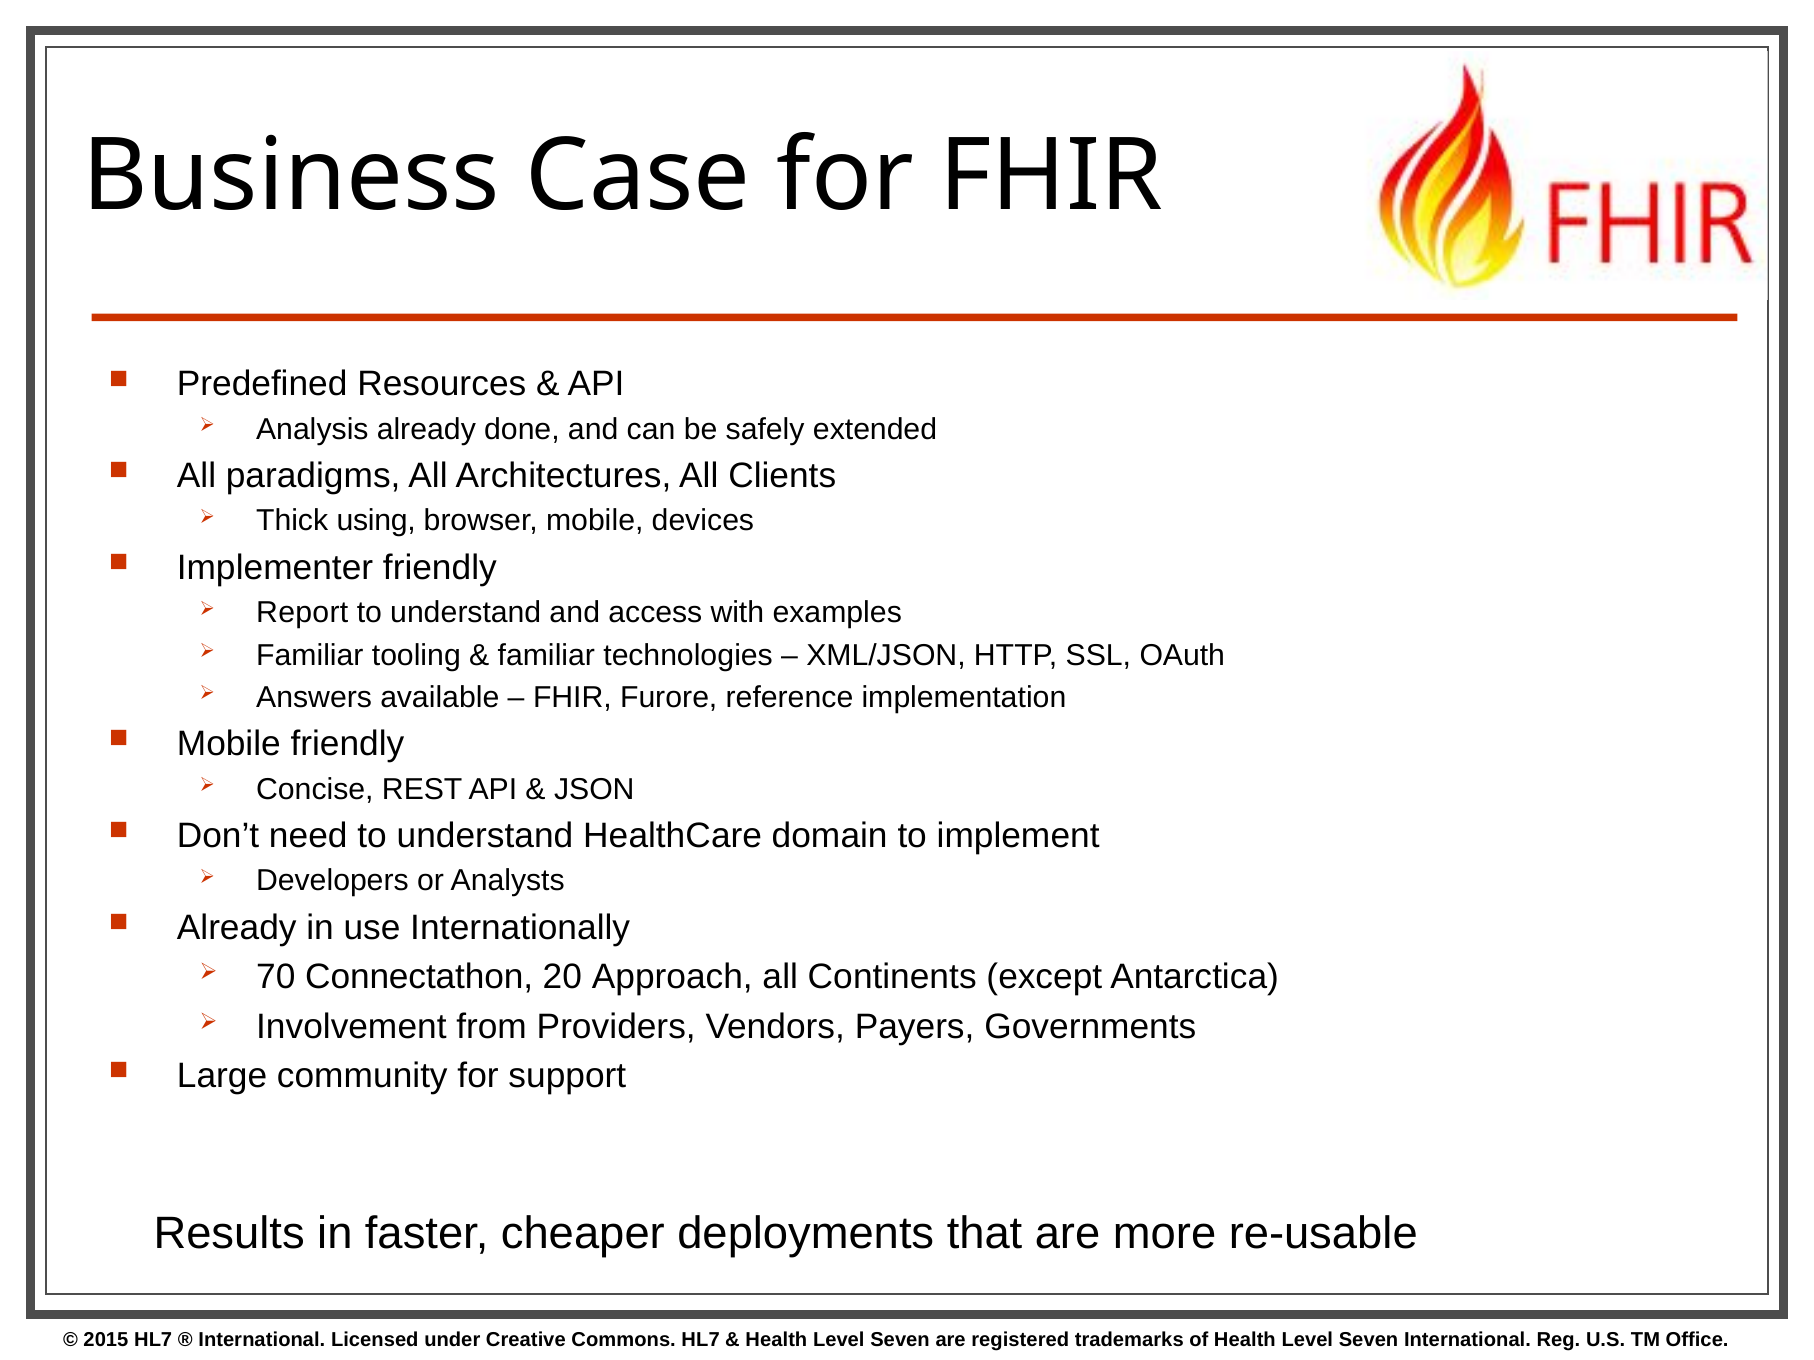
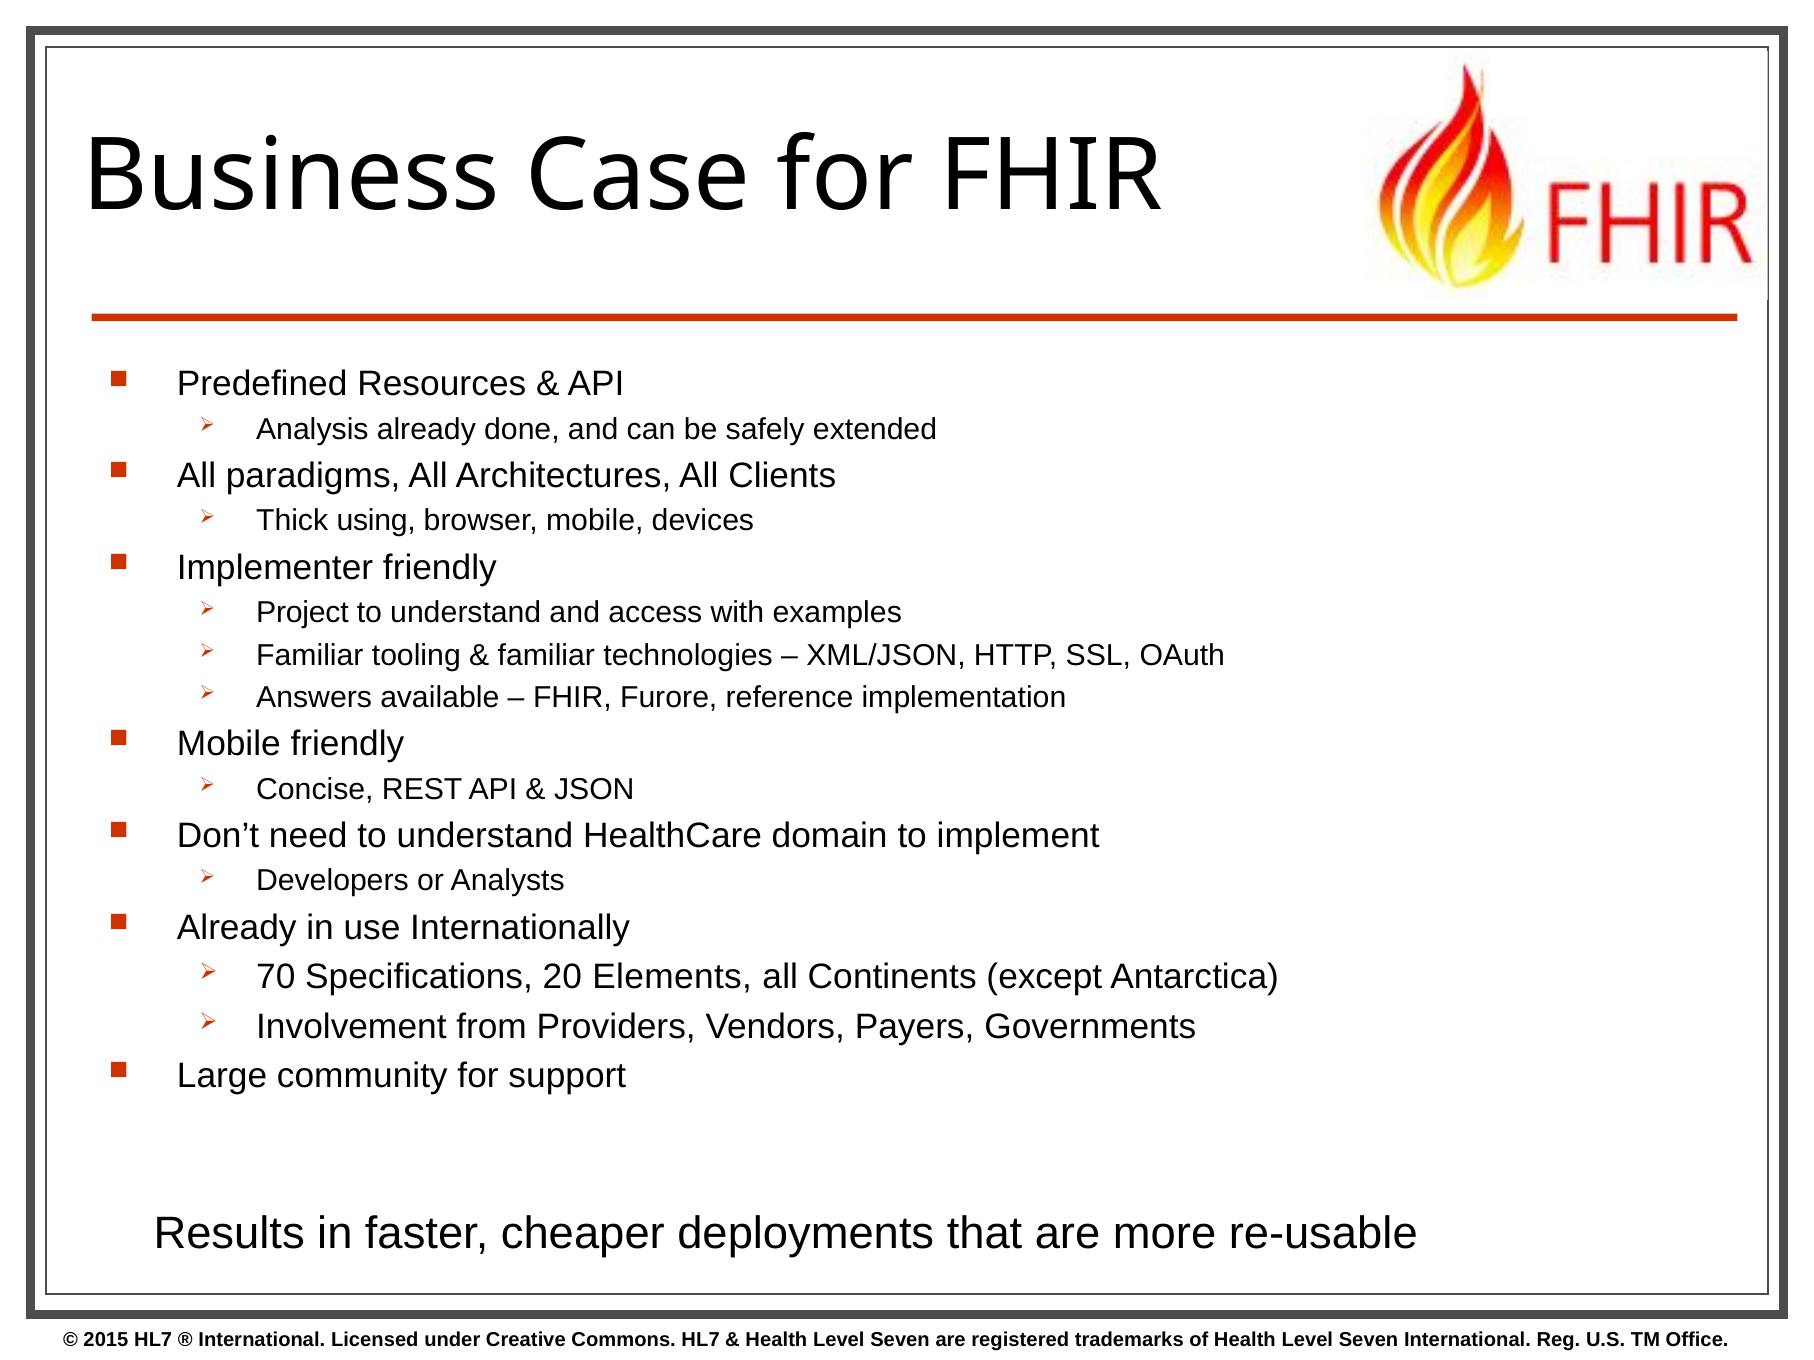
Report: Report -> Project
Connectathon: Connectathon -> Specifications
Approach: Approach -> Elements
